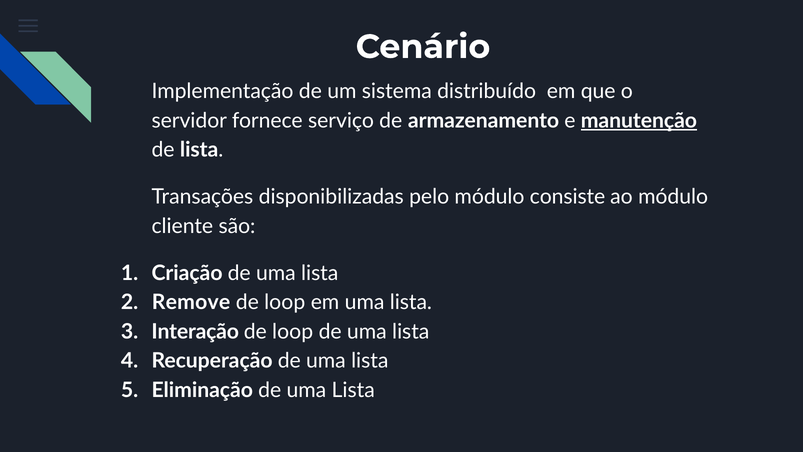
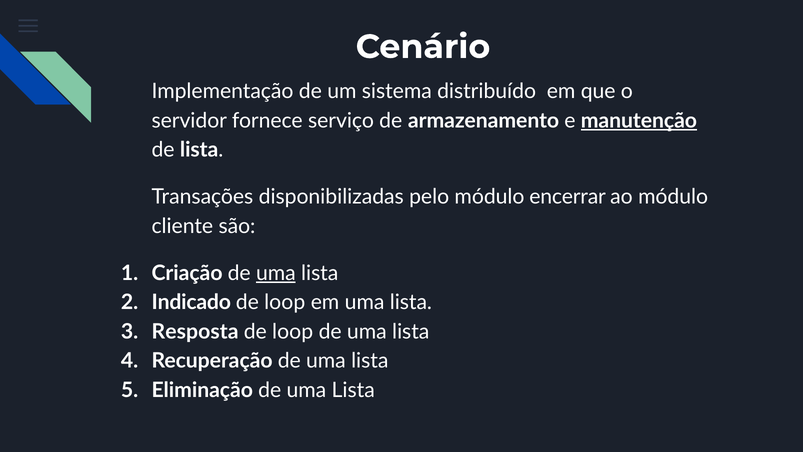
consiste: consiste -> encerrar
uma at (276, 273) underline: none -> present
Remove: Remove -> Indicado
Interação: Interação -> Resposta
